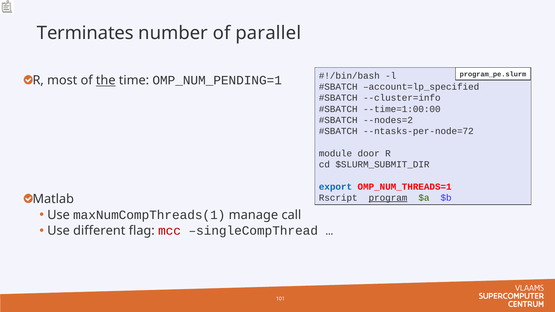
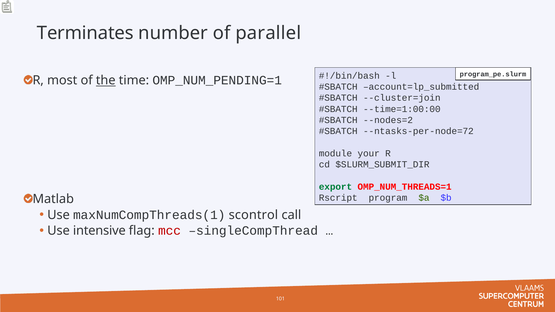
account=lp_specified: account=lp_specified -> account=lp_submitted
--cluster=info: --cluster=info -> --cluster=join
door: door -> your
export colour: blue -> green
program underline: present -> none
manage: manage -> scontrol
different: different -> intensive
